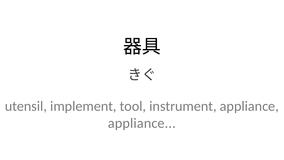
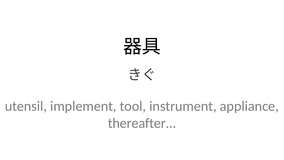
appliance at (142, 123): appliance -> thereafter
